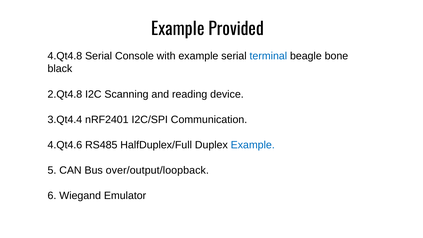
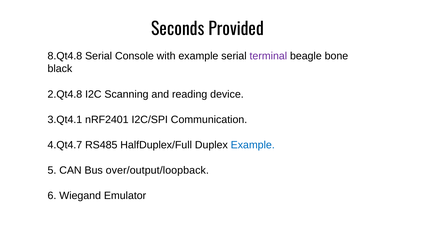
Example at (178, 29): Example -> Seconds
4.Qt4.8: 4.Qt4.8 -> 8.Qt4.8
terminal colour: blue -> purple
3.Qt4.4: 3.Qt4.4 -> 3.Qt4.1
4.Qt4.6: 4.Qt4.6 -> 4.Qt4.7
